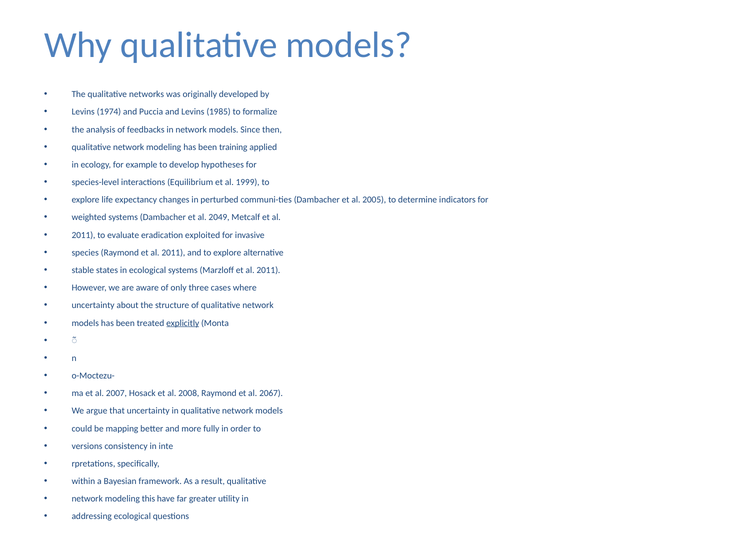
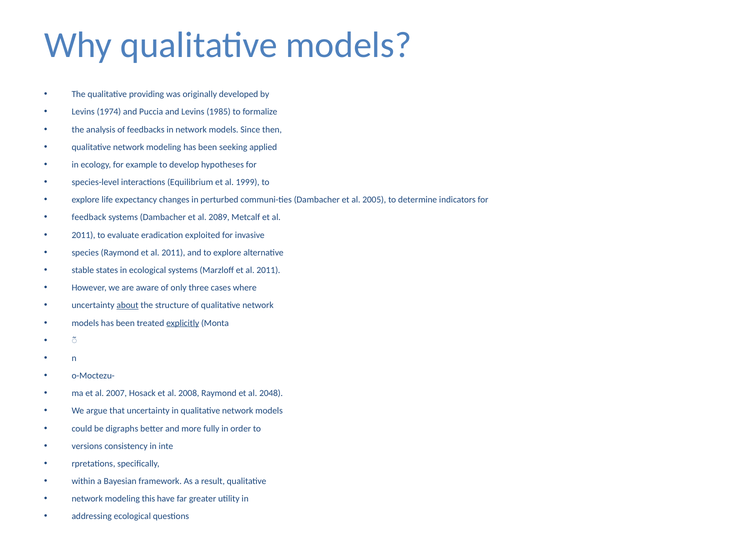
networks: networks -> providing
training: training -> seeking
weighted: weighted -> feedback
2049: 2049 -> 2089
about underline: none -> present
2067: 2067 -> 2048
mapping: mapping -> digraphs
